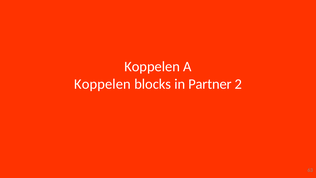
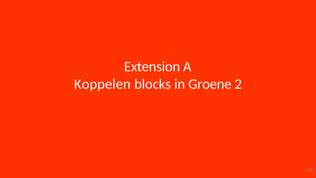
Koppelen at (152, 67): Koppelen -> Extension
Partner: Partner -> Groene
